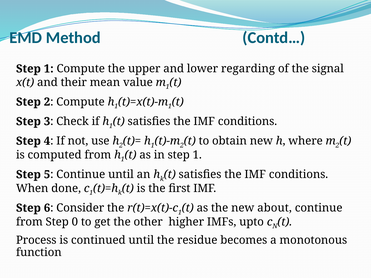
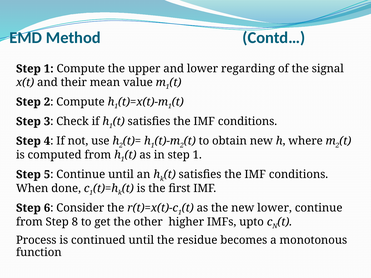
new about: about -> lower
0: 0 -> 8
